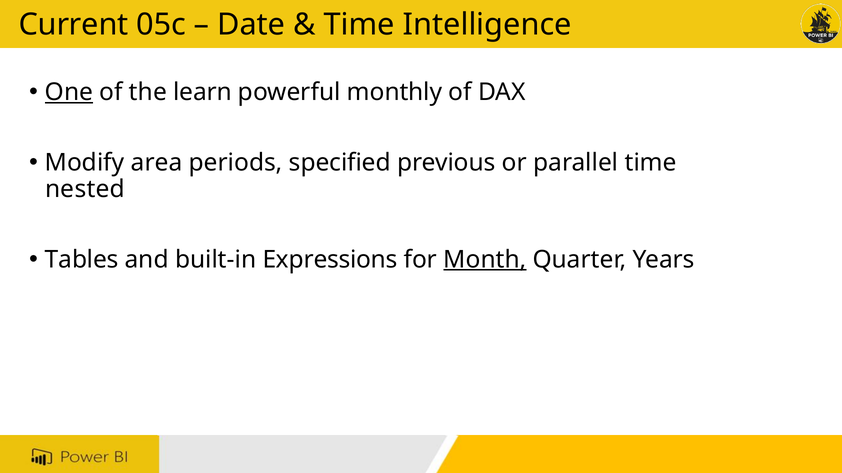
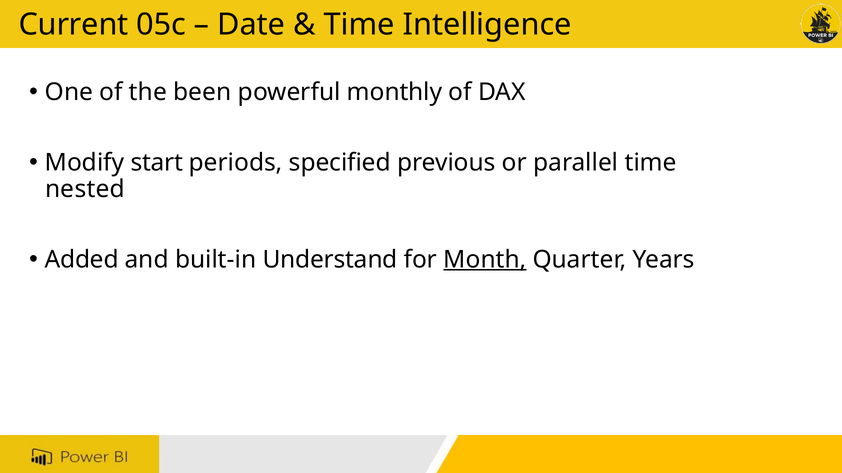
One underline: present -> none
learn: learn -> been
area: area -> start
Tables: Tables -> Added
Expressions: Expressions -> Understand
